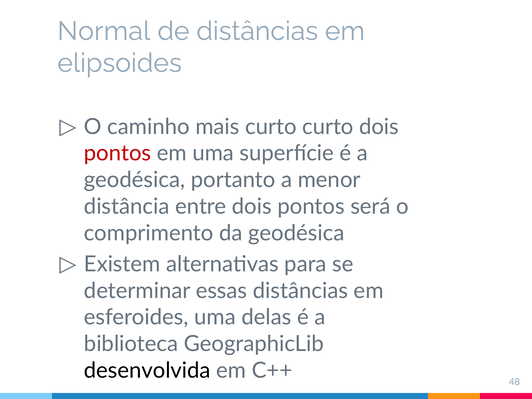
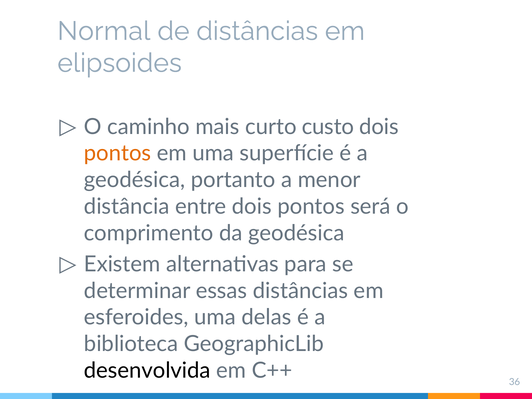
curto curto: curto -> custo
pontos at (118, 153) colour: red -> orange
48: 48 -> 36
